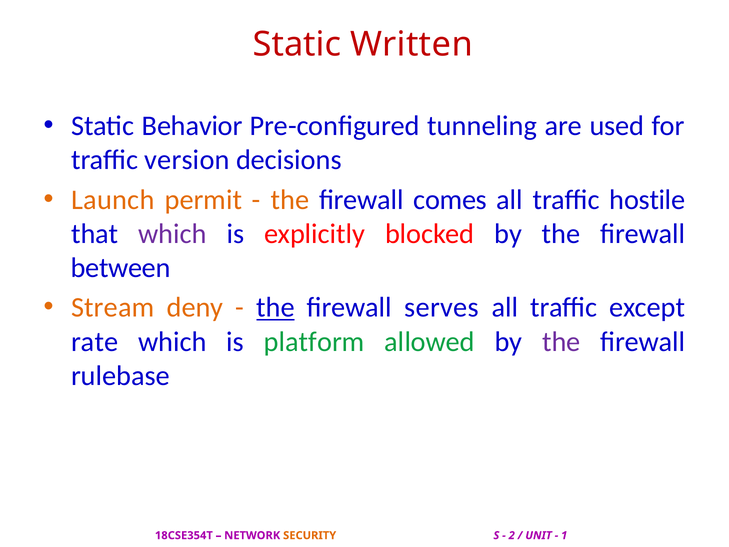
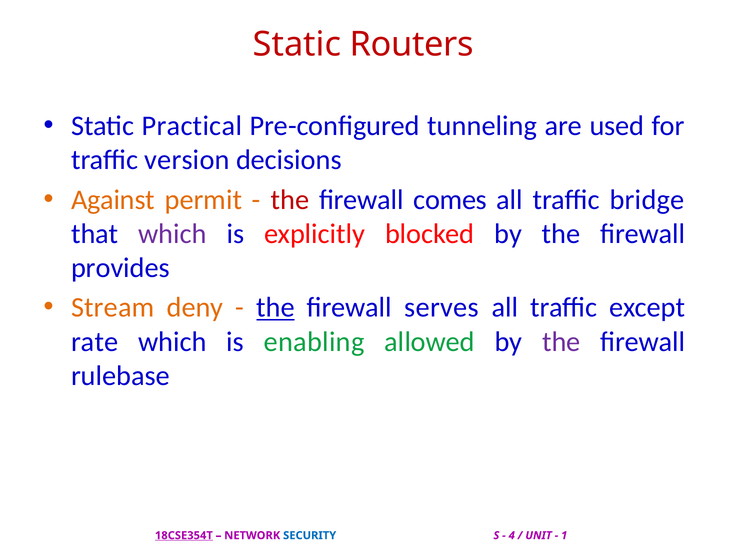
Written: Written -> Routers
Behavior: Behavior -> Practical
Launch: Launch -> Against
the at (290, 200) colour: orange -> red
hostile: hostile -> bridge
between: between -> provides
platform: platform -> enabling
18CSE354T underline: none -> present
SECURITY colour: orange -> blue
2: 2 -> 4
